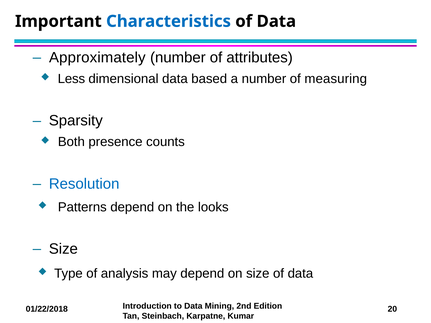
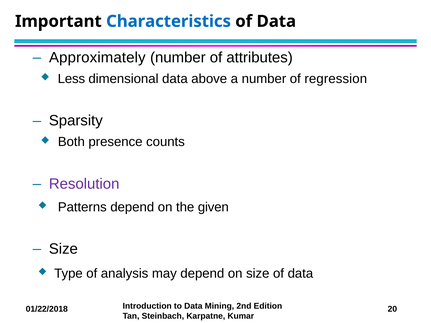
based: based -> above
measuring: measuring -> regression
Resolution colour: blue -> purple
looks: looks -> given
